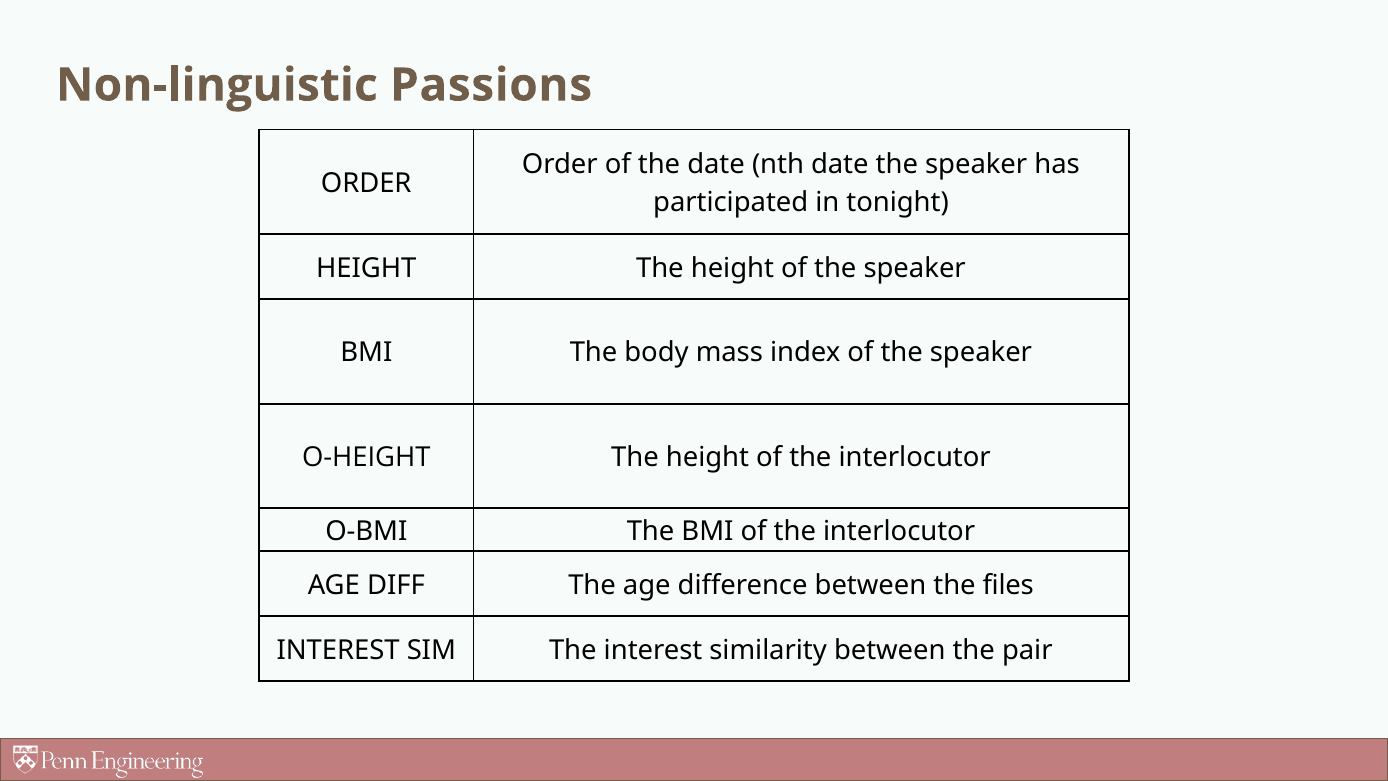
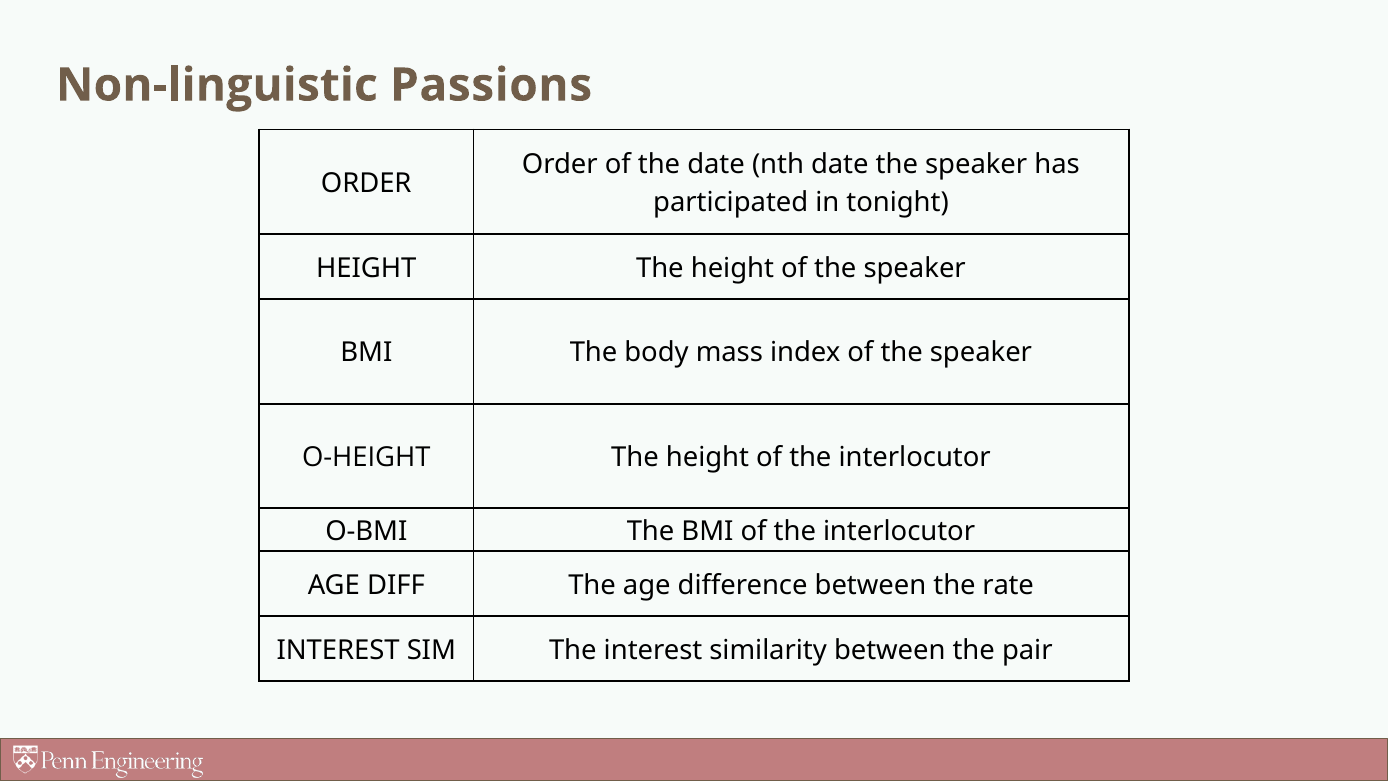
files: files -> rate
